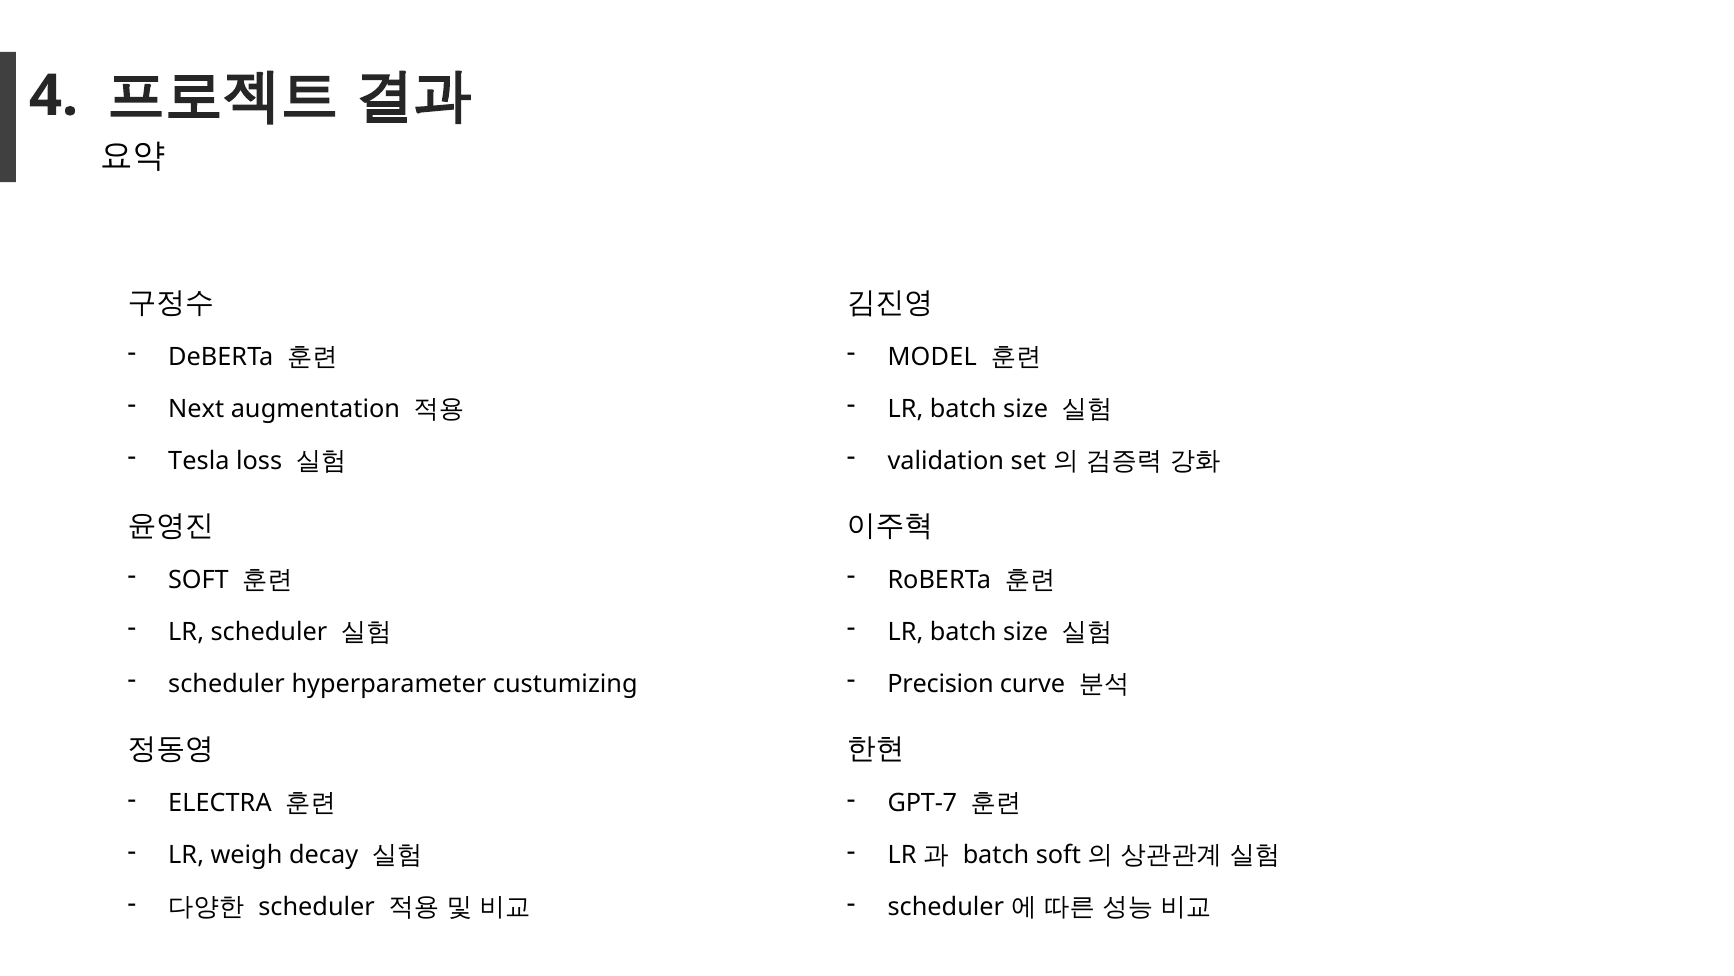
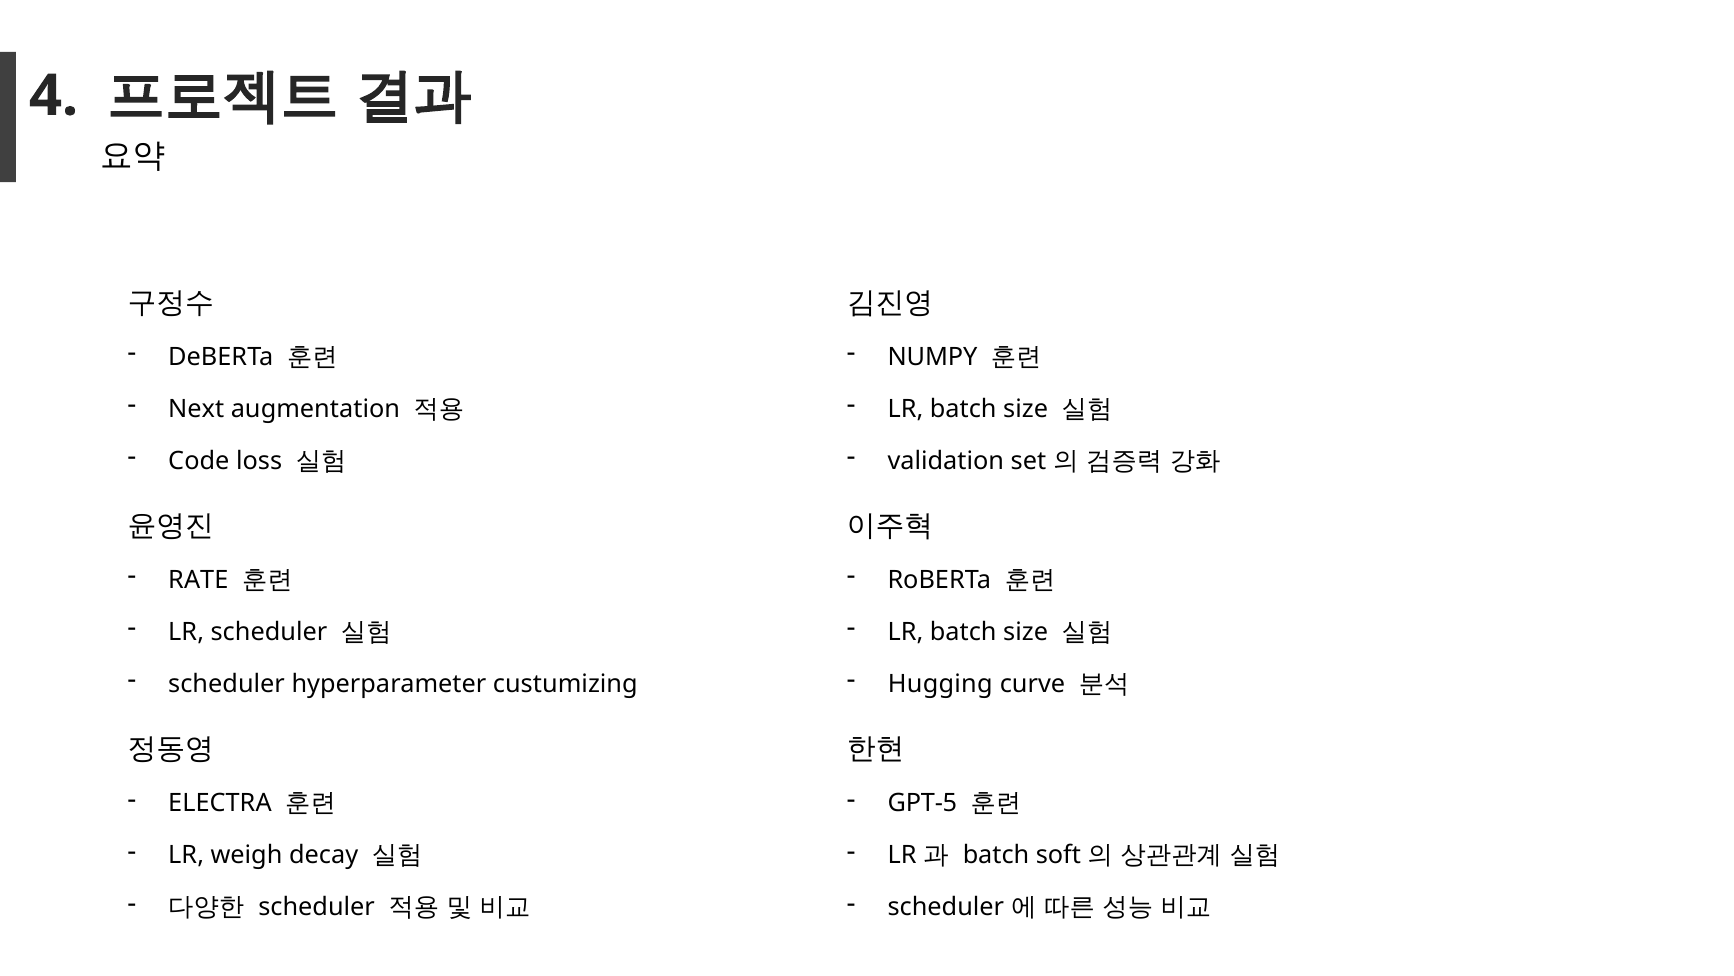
MODEL: MODEL -> NUMPY
Tesla: Tesla -> Code
SOFT at (198, 580): SOFT -> RATE
Precision: Precision -> Hugging
GPT-7: GPT-7 -> GPT-5
